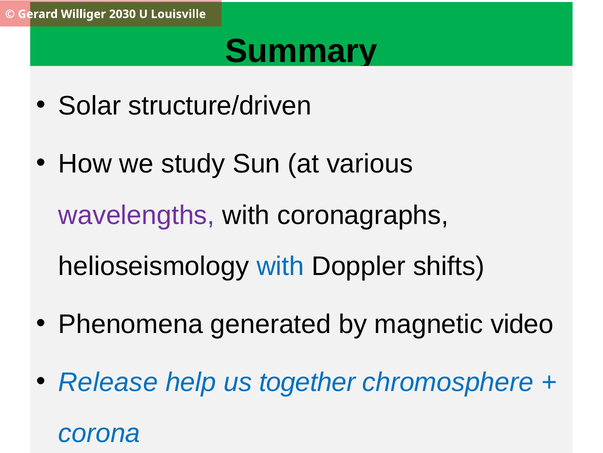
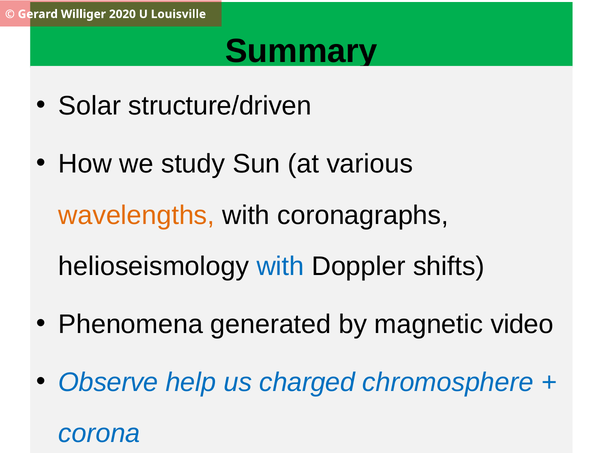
2030: 2030 -> 2020
wavelengths colour: purple -> orange
Release: Release -> Observe
together: together -> charged
